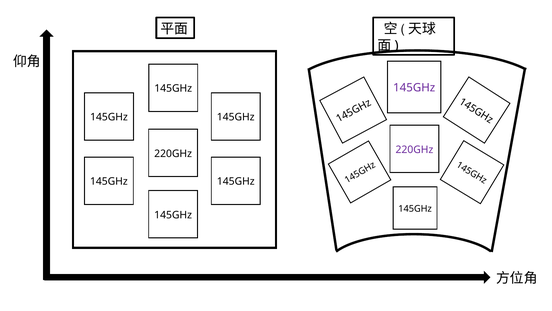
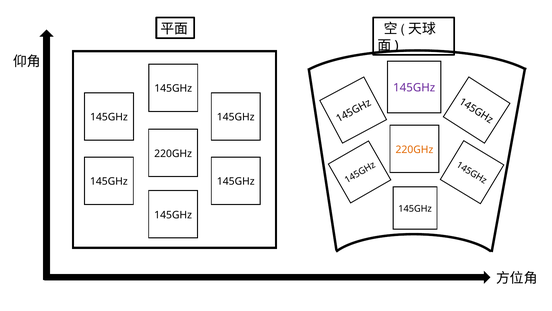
220GHz at (414, 149) colour: purple -> orange
